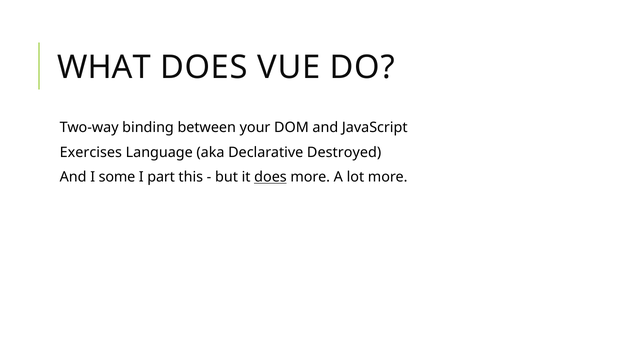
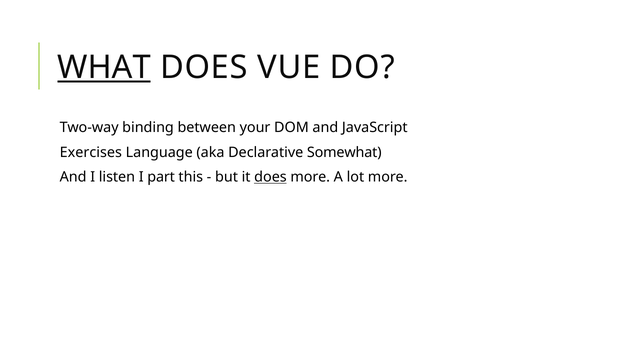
WHAT underline: none -> present
Destroyed: Destroyed -> Somewhat
some: some -> listen
